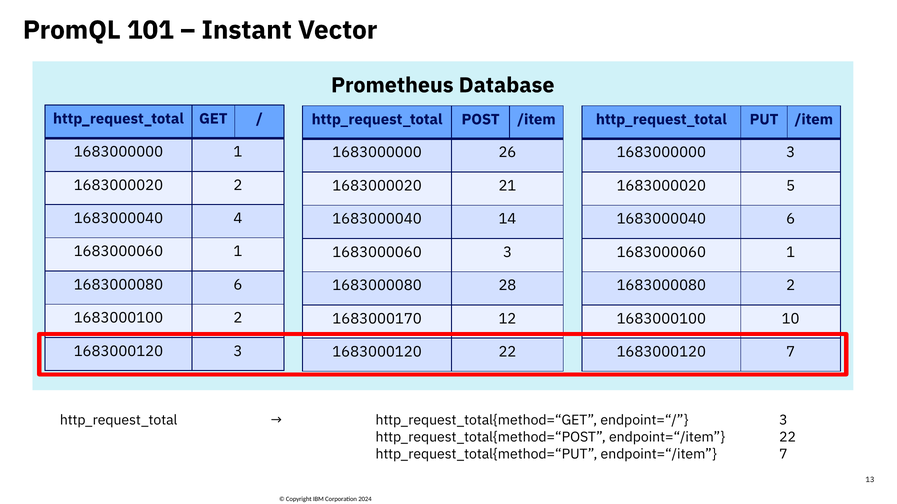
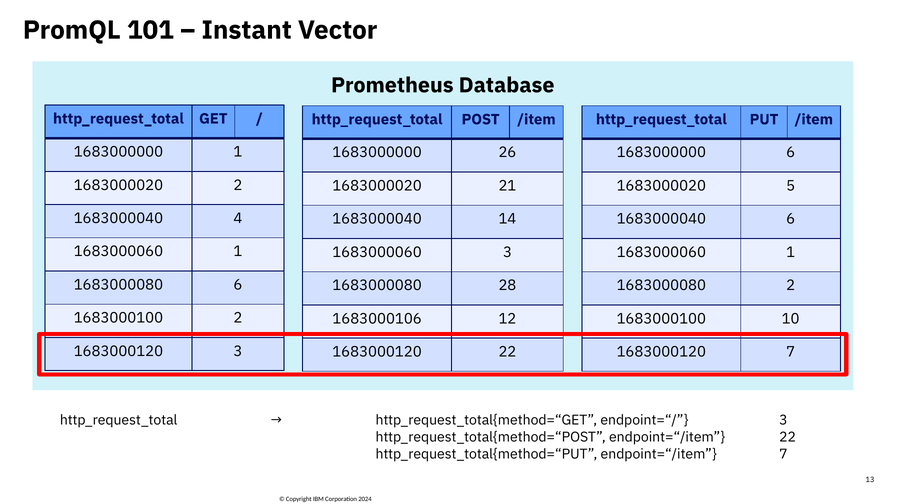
1683000000 3: 3 -> 6
1683000170: 1683000170 -> 1683000106
